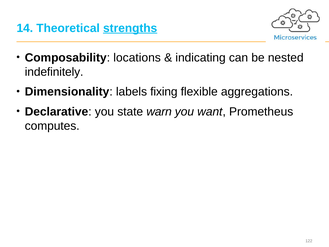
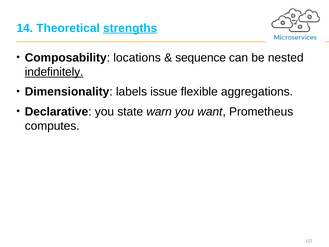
indicating: indicating -> sequence
indefinitely underline: none -> present
fixing: fixing -> issue
